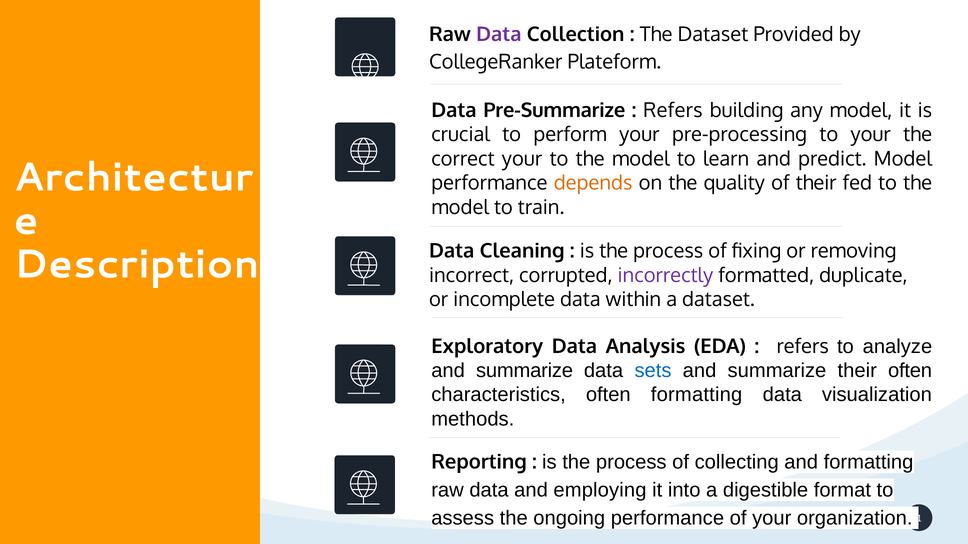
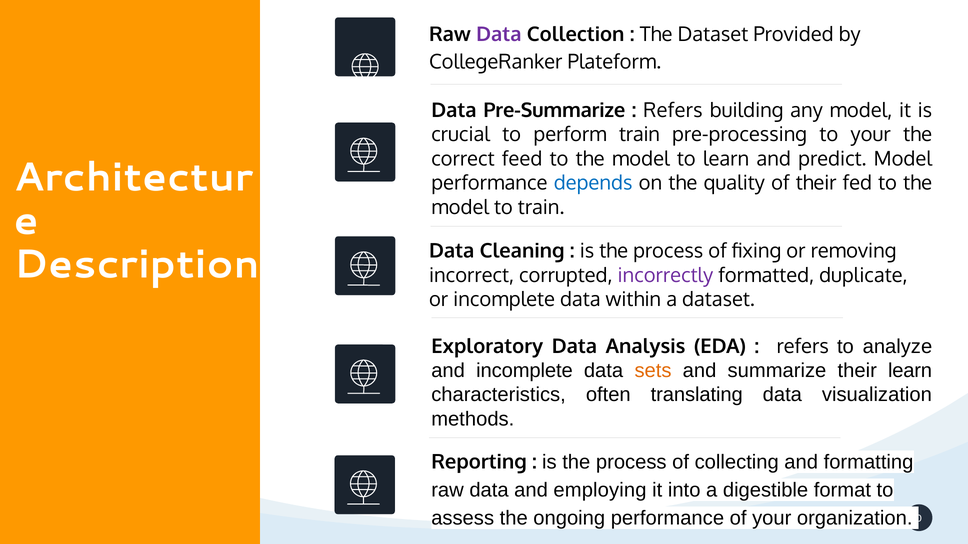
perform your: your -> train
correct your: your -> feed
depends colour: orange -> blue
summarize at (525, 371): summarize -> incomplete
sets colour: blue -> orange
their often: often -> learn
often formatting: formatting -> translating
1: 1 -> 0
